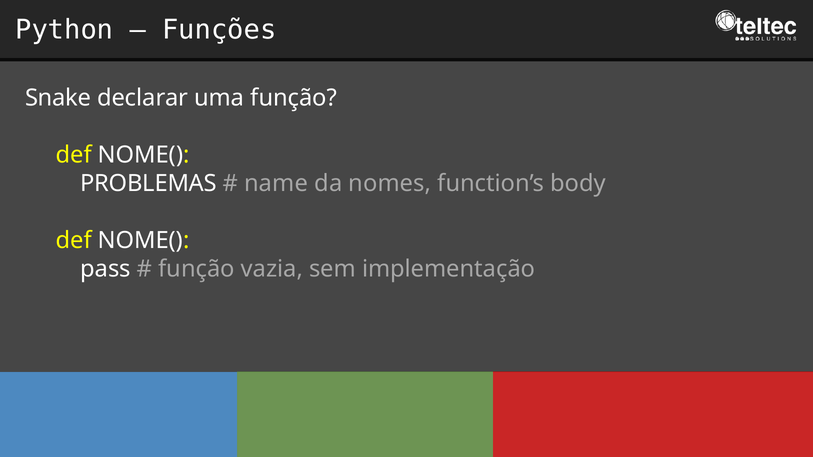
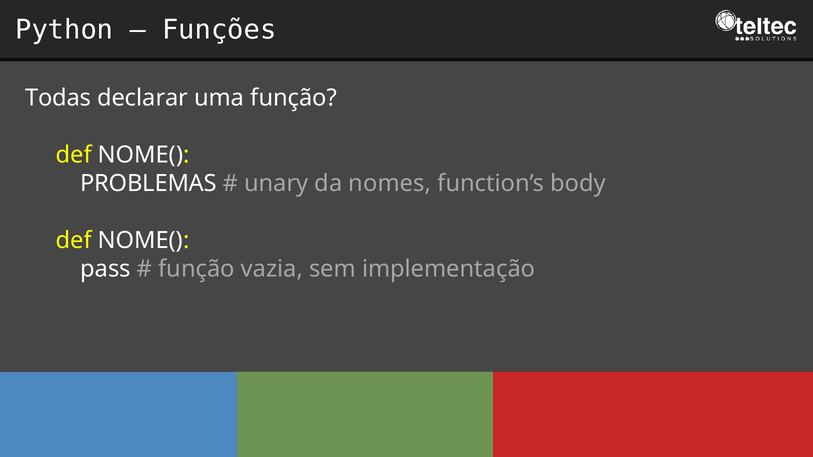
Snake: Snake -> Todas
name: name -> unary
